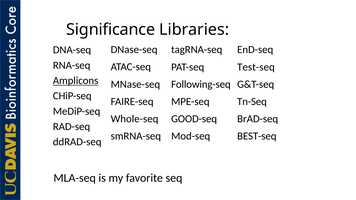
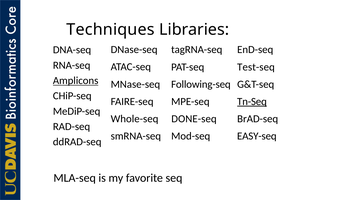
Significance: Significance -> Techniques
Tn-Seq underline: none -> present
GOOD-seq: GOOD-seq -> DONE-seq
BEST-seq: BEST-seq -> EASY-seq
